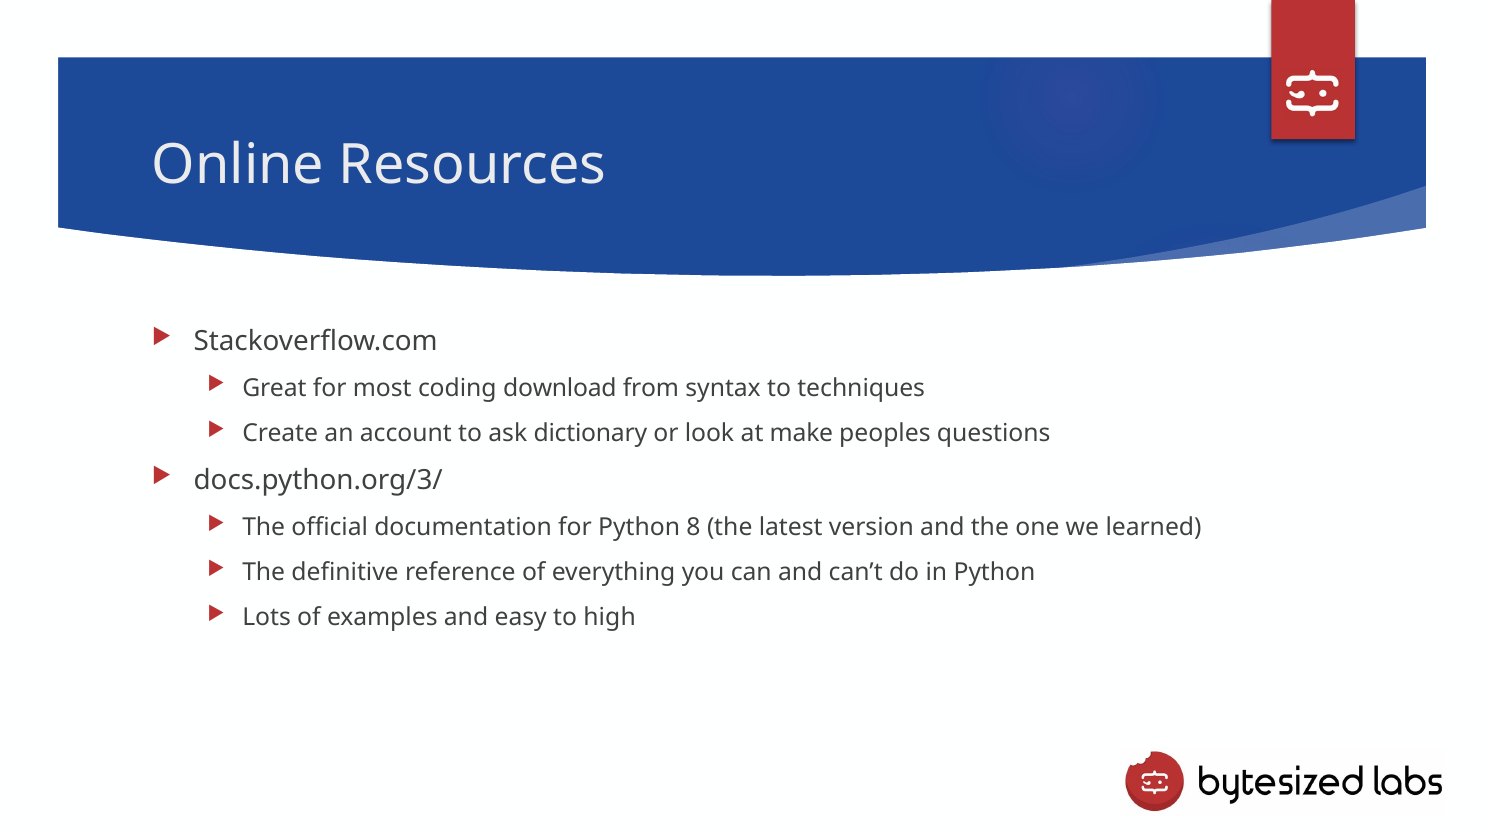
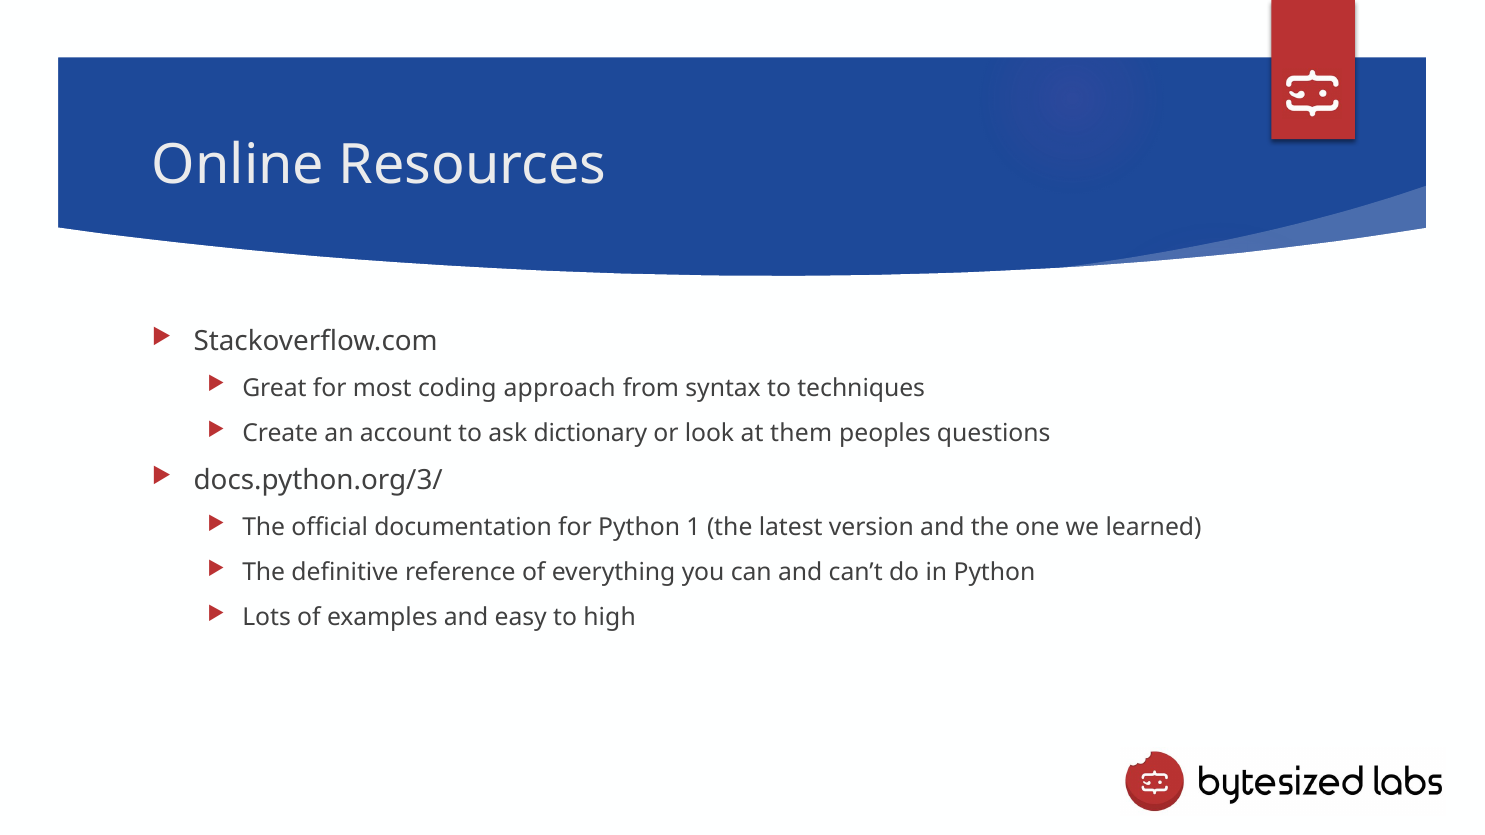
download: download -> approach
make: make -> them
8: 8 -> 1
